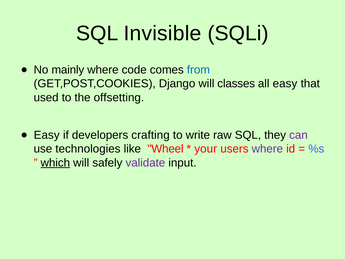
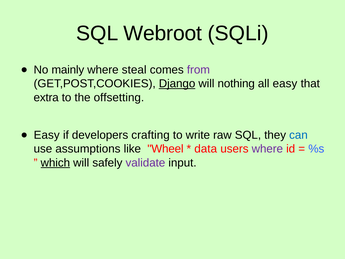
Invisible: Invisible -> Webroot
code: code -> steal
from colour: blue -> purple
Django underline: none -> present
classes: classes -> nothing
used: used -> extra
can colour: purple -> blue
technologies: technologies -> assumptions
your: your -> data
